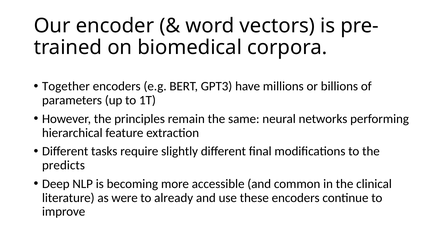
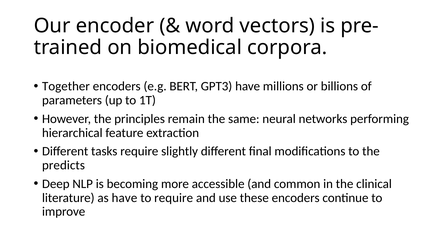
as were: were -> have
to already: already -> require
